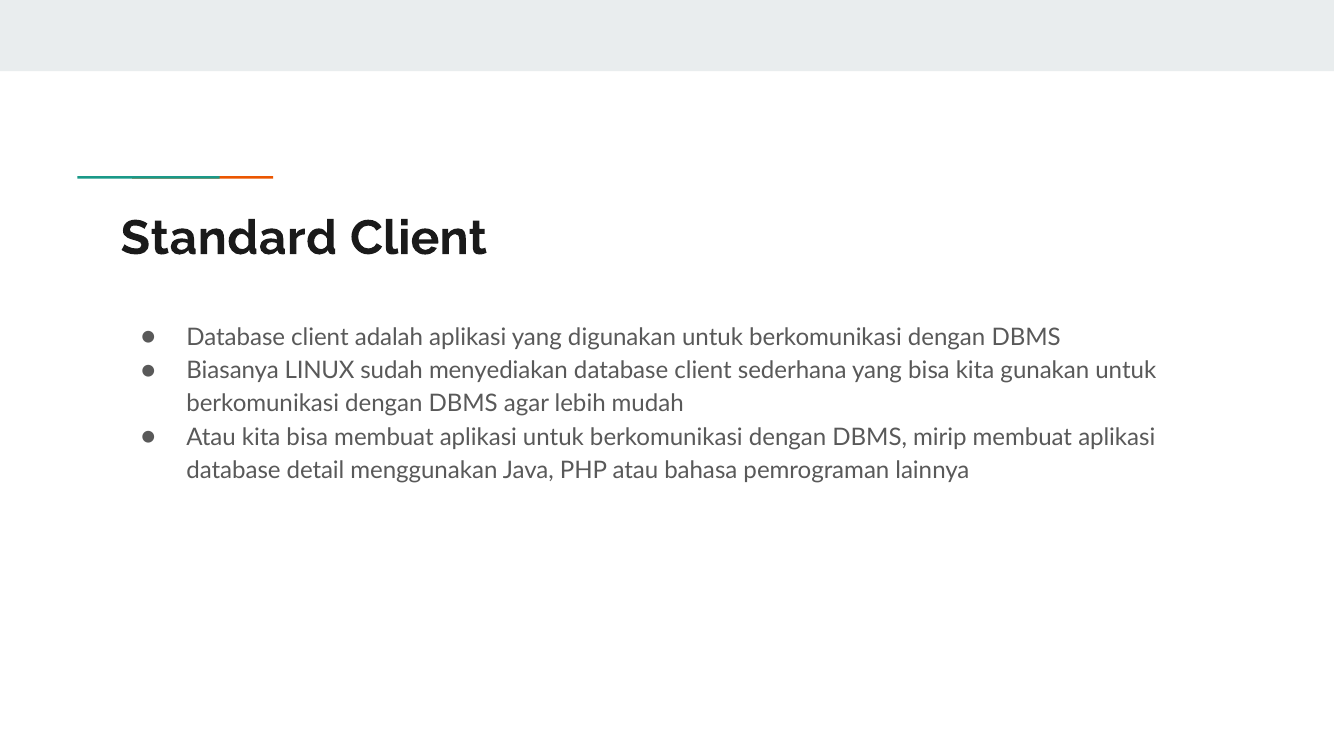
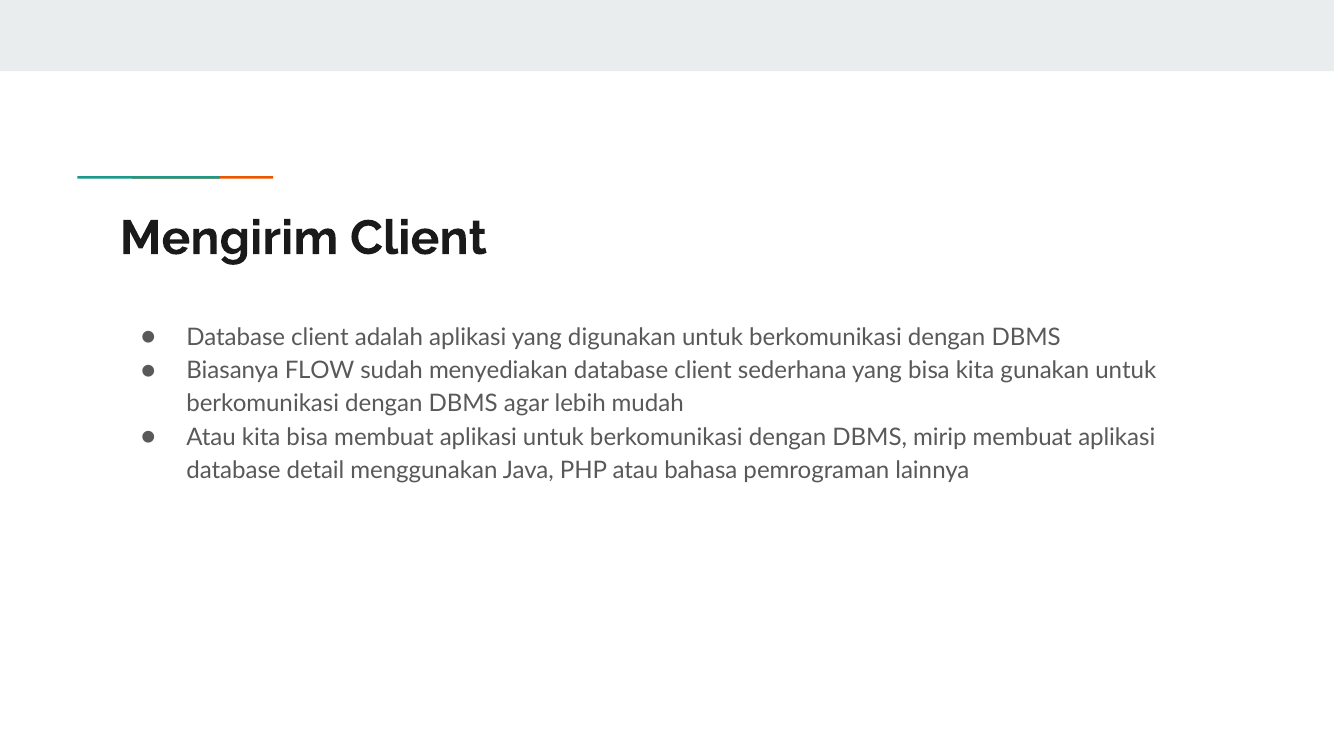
Standard: Standard -> Mengirim
LINUX: LINUX -> FLOW
